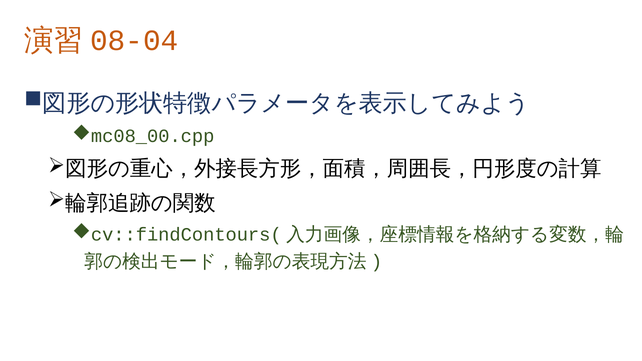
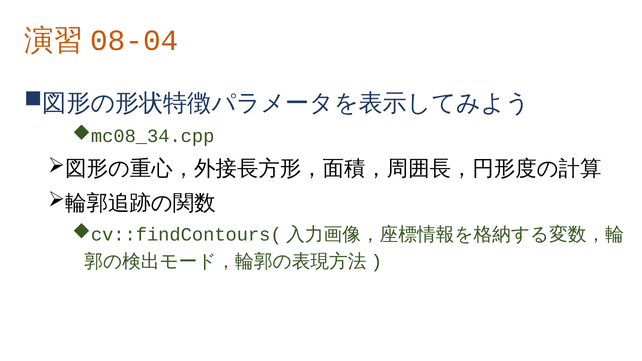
mc08_00.cpp: mc08_00.cpp -> mc08_34.cpp
